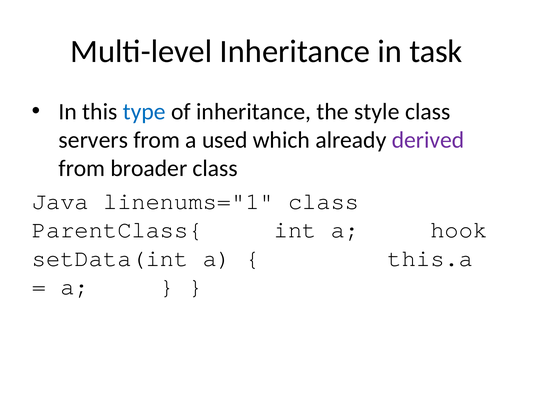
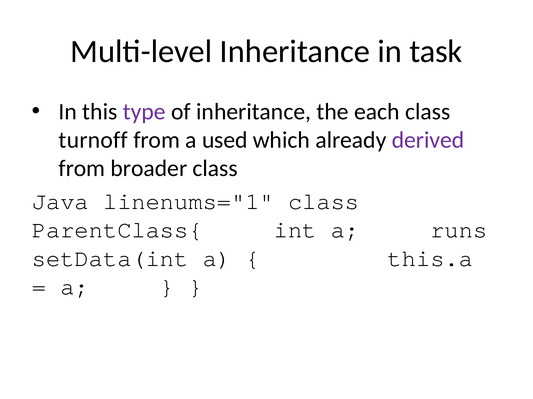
type colour: blue -> purple
style: style -> each
servers: servers -> turnoff
hook: hook -> runs
